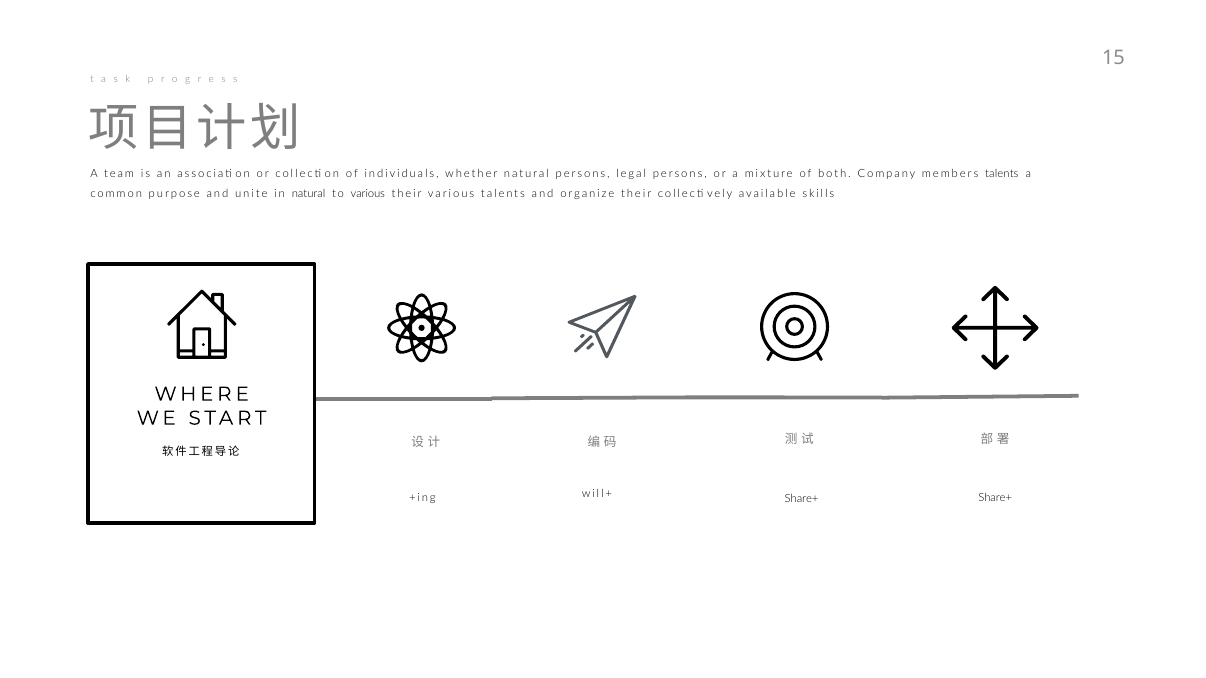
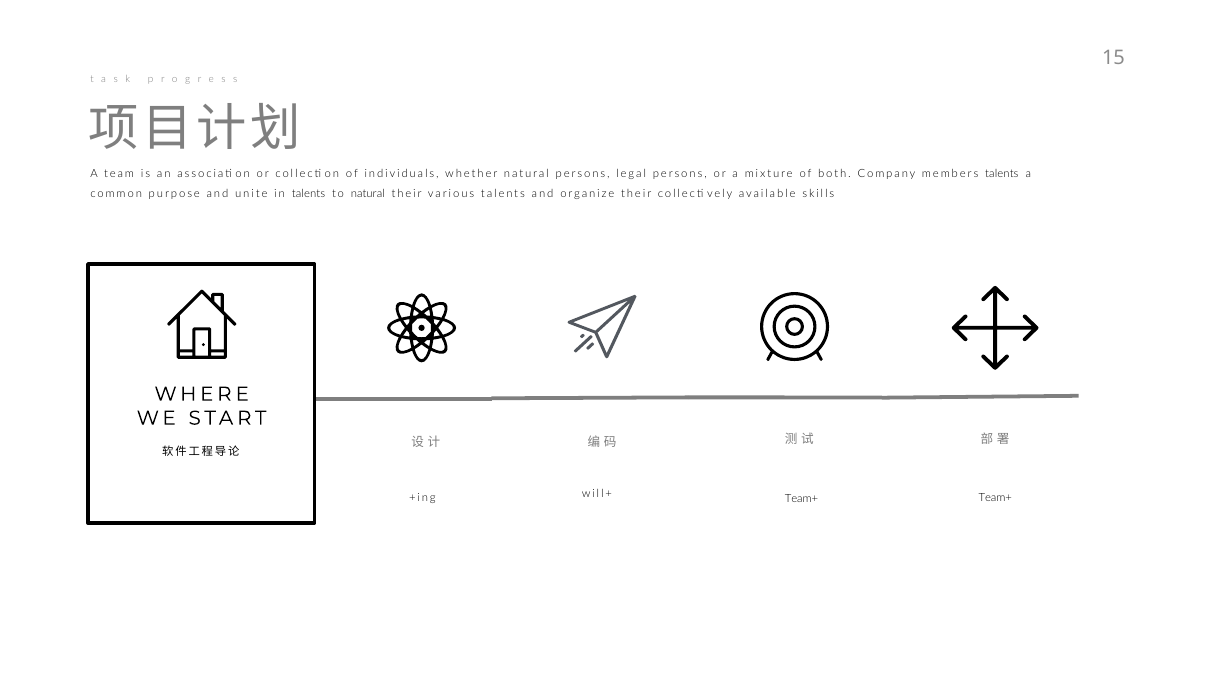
in natural: natural -> talents
to various: various -> natural
will+ Share+: Share+ -> Team+
Share+ at (802, 499): Share+ -> Team+
